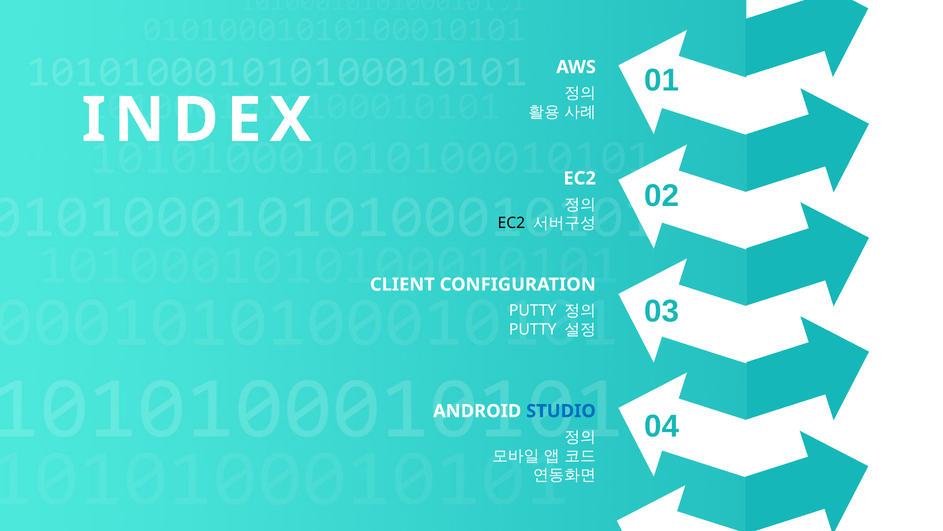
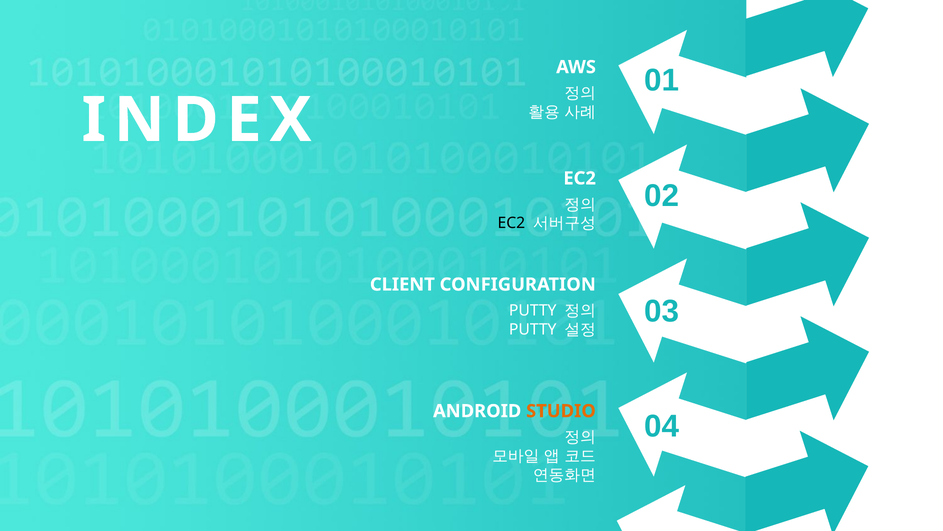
STUDIO colour: blue -> orange
